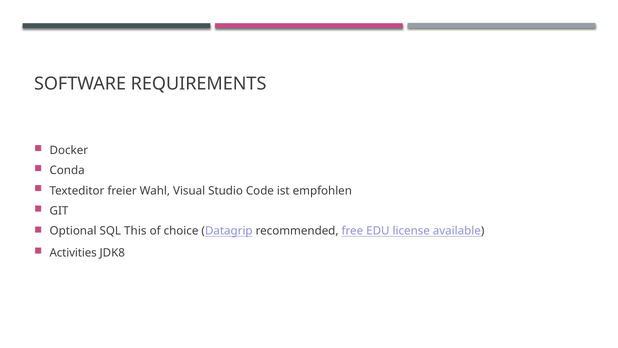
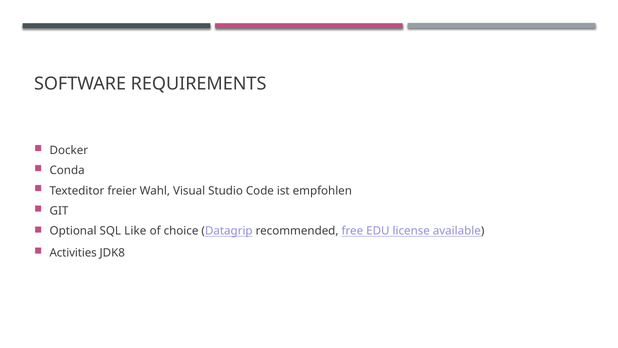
This: This -> Like
